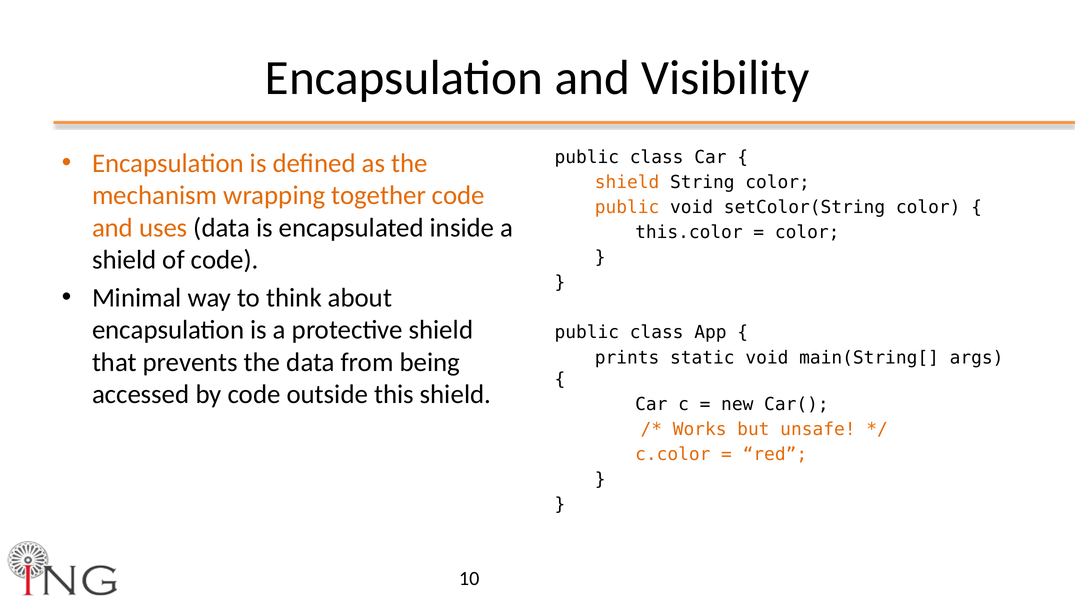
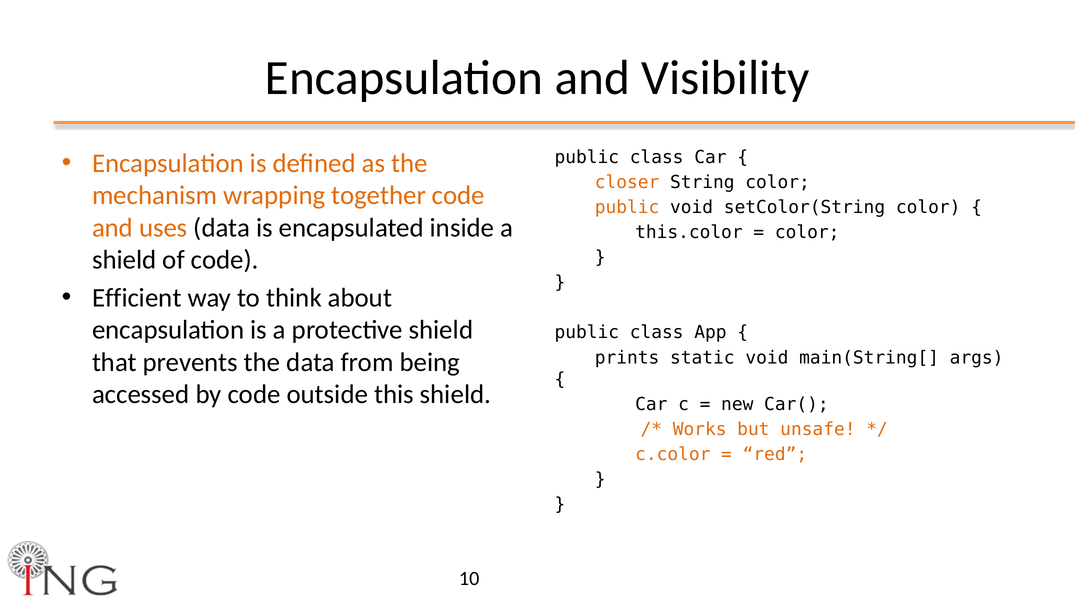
shield at (627, 182): shield -> closer
Minimal: Minimal -> Efficient
